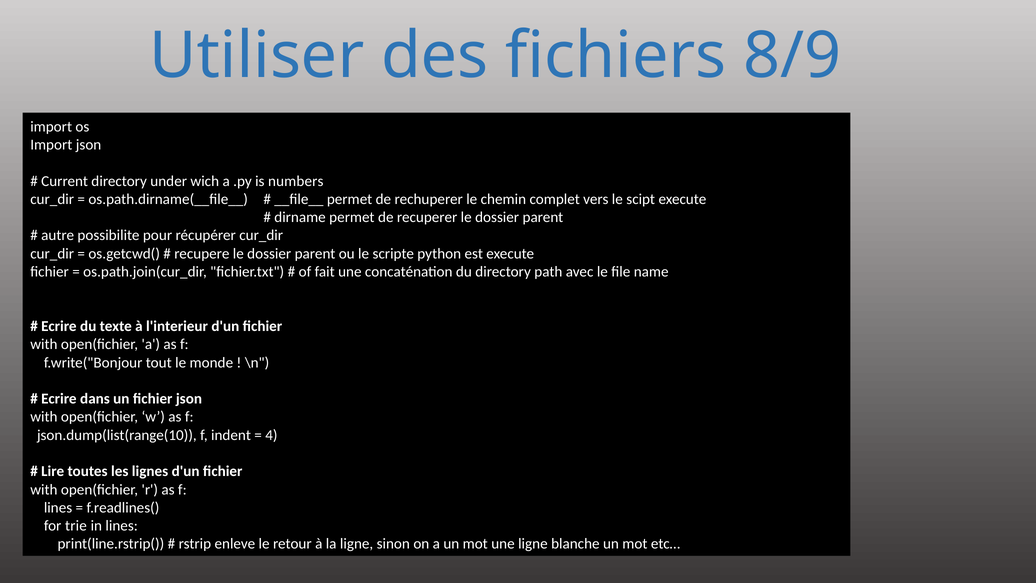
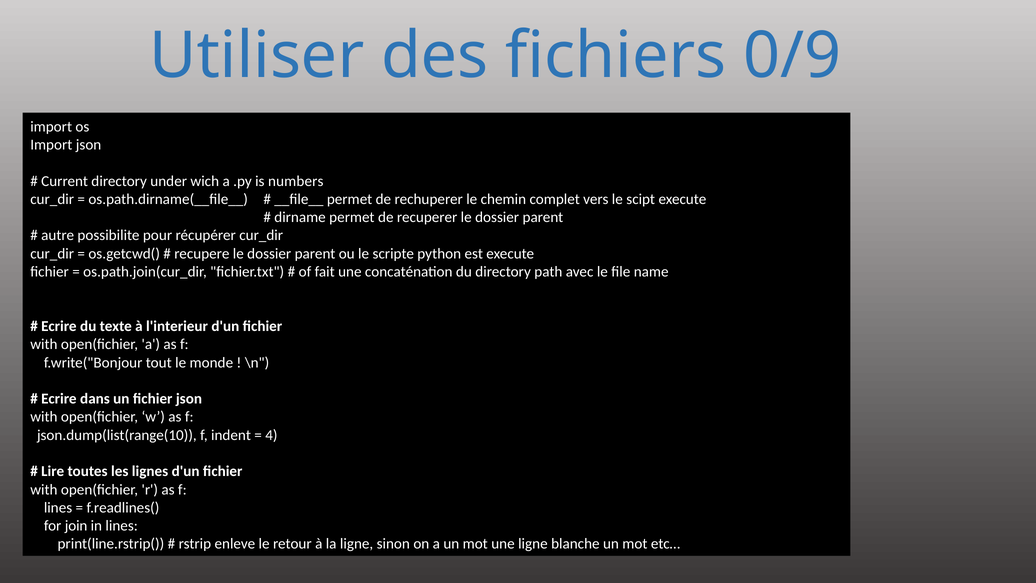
8/9: 8/9 -> 0/9
trie: trie -> join
